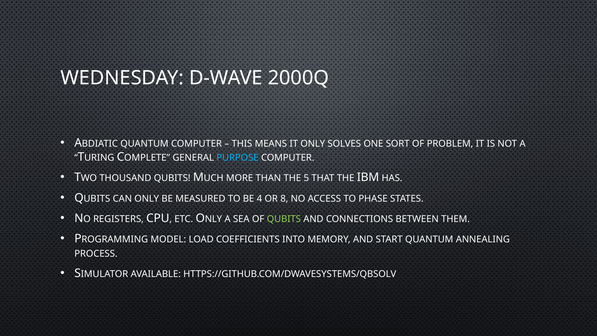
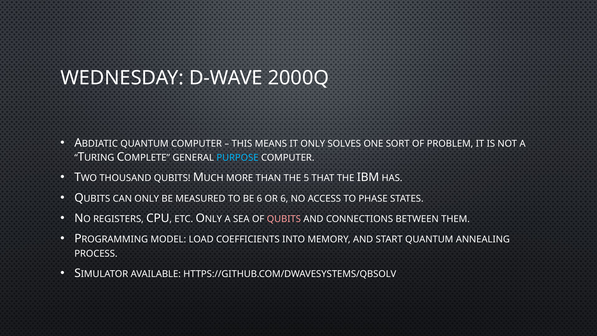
BE 4: 4 -> 6
OR 8: 8 -> 6
QUBITS at (284, 219) colour: light green -> pink
